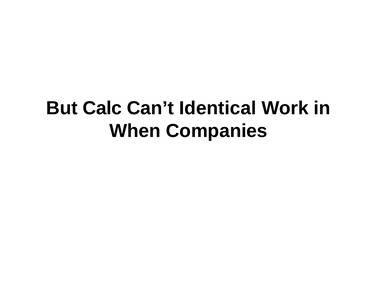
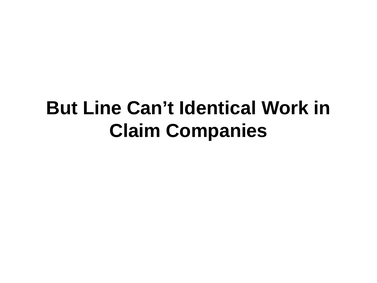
Calc: Calc -> Line
When: When -> Claim
